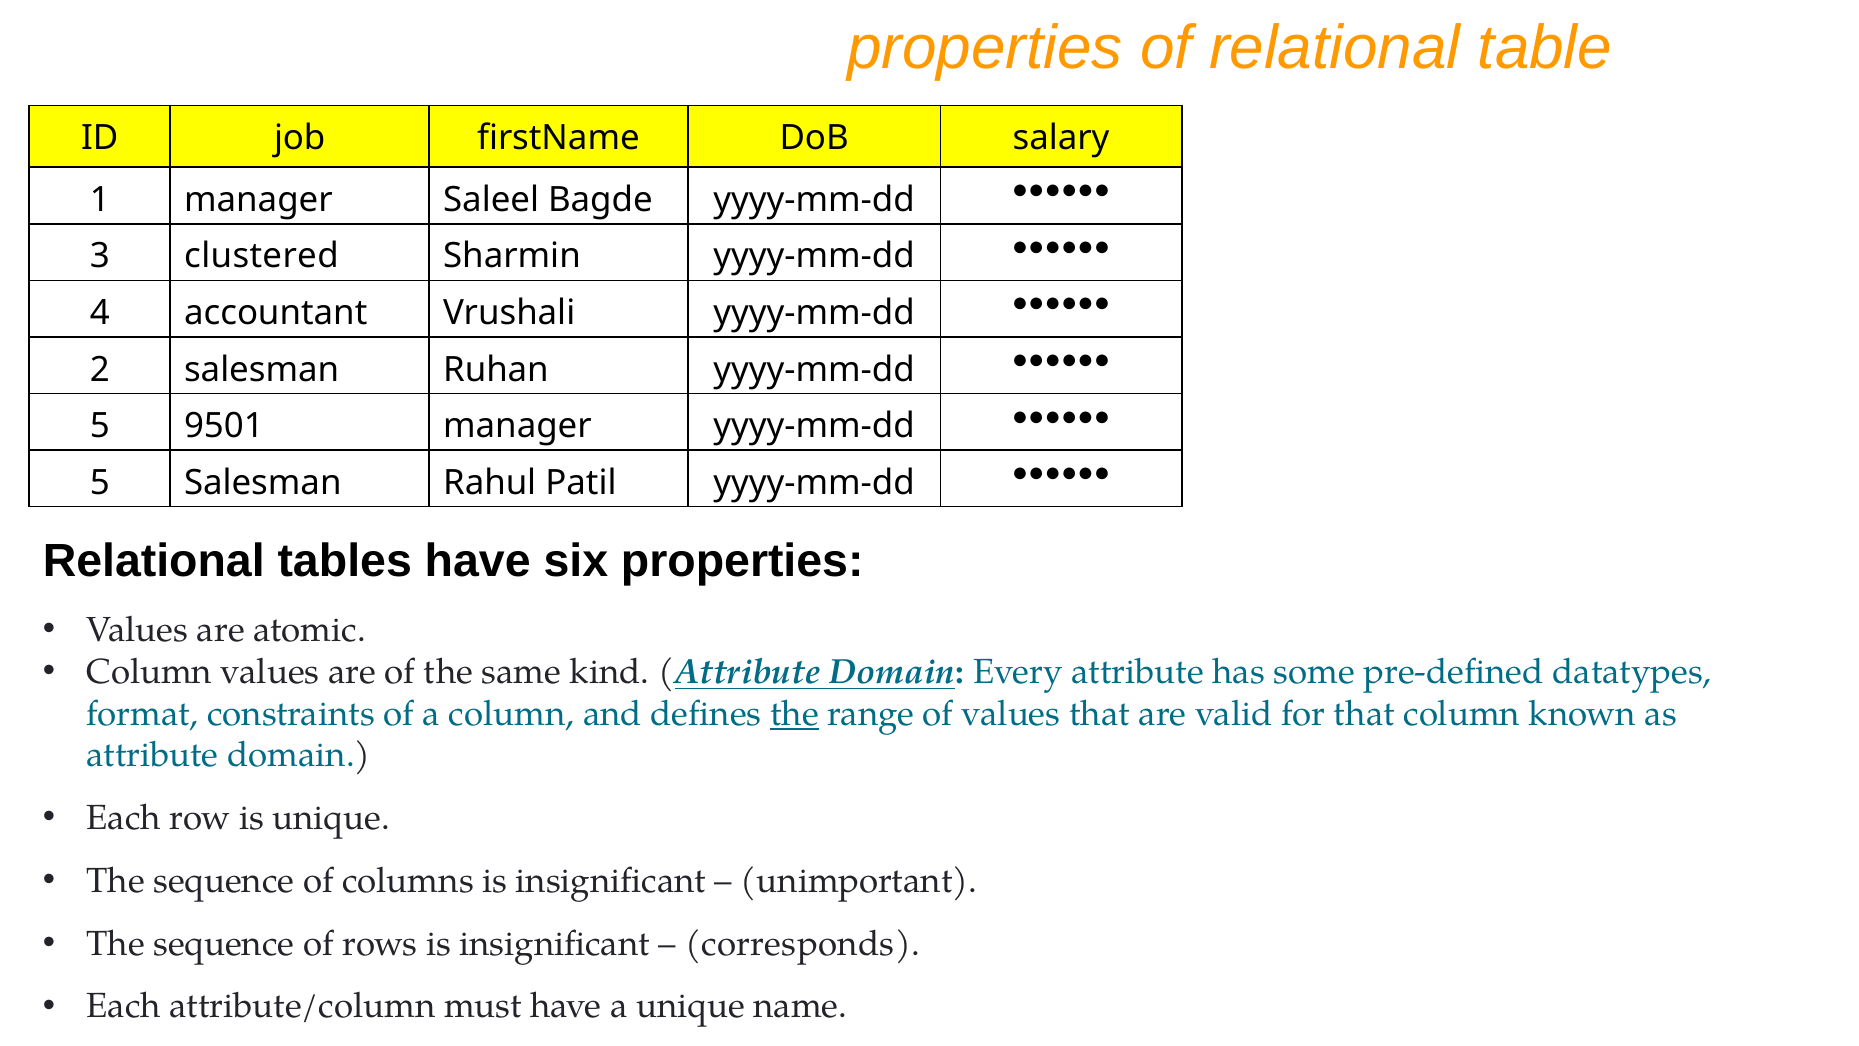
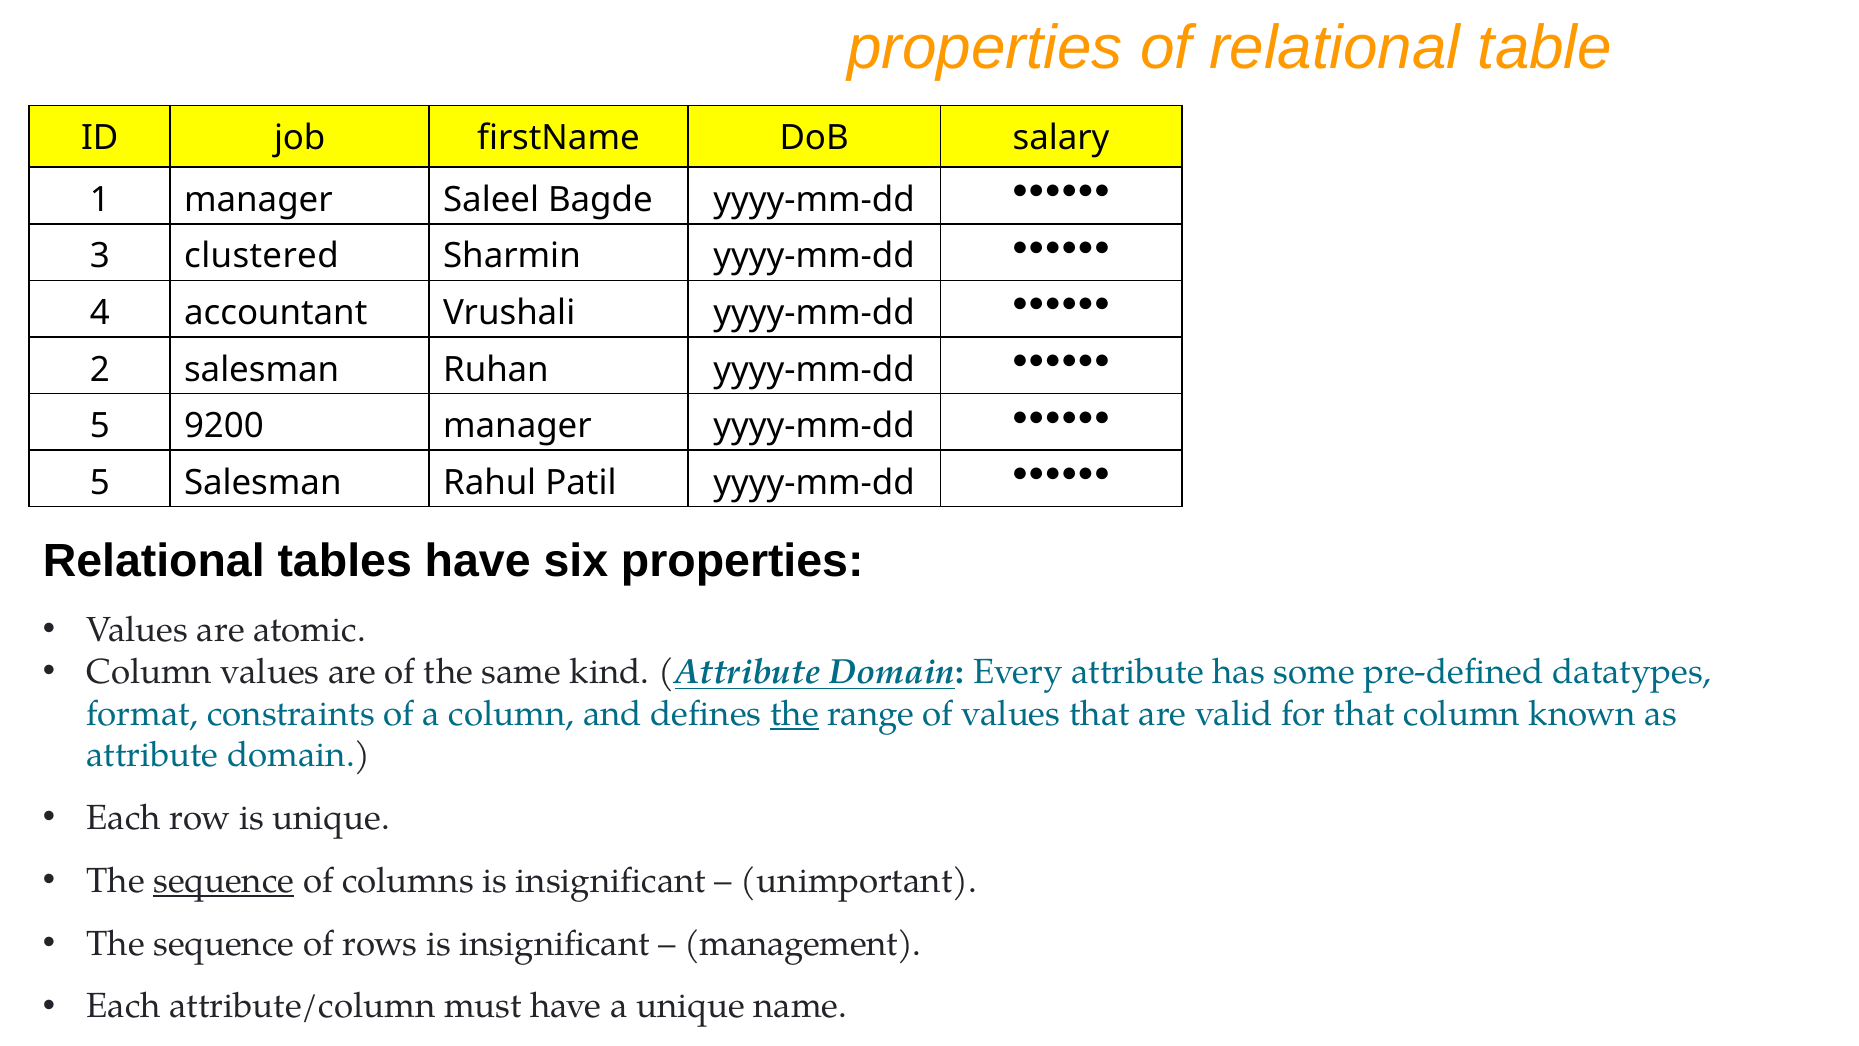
9501: 9501 -> 9200
sequence at (224, 881) underline: none -> present
corresponds: corresponds -> management
